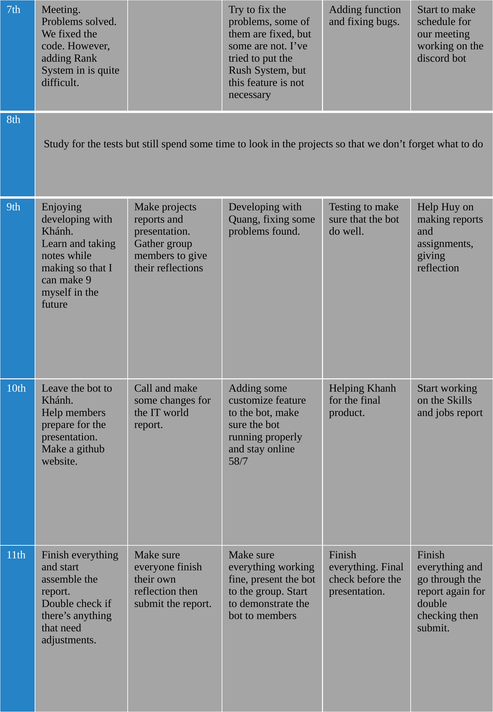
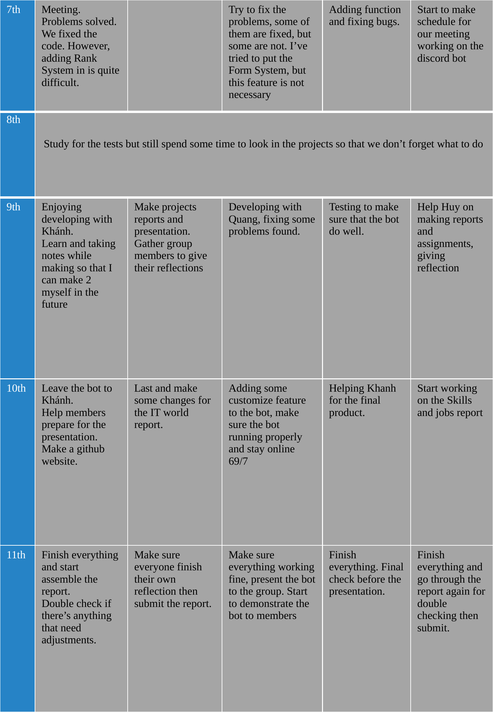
Rush: Rush -> Form
9: 9 -> 2
Call: Call -> Last
58/7: 58/7 -> 69/7
